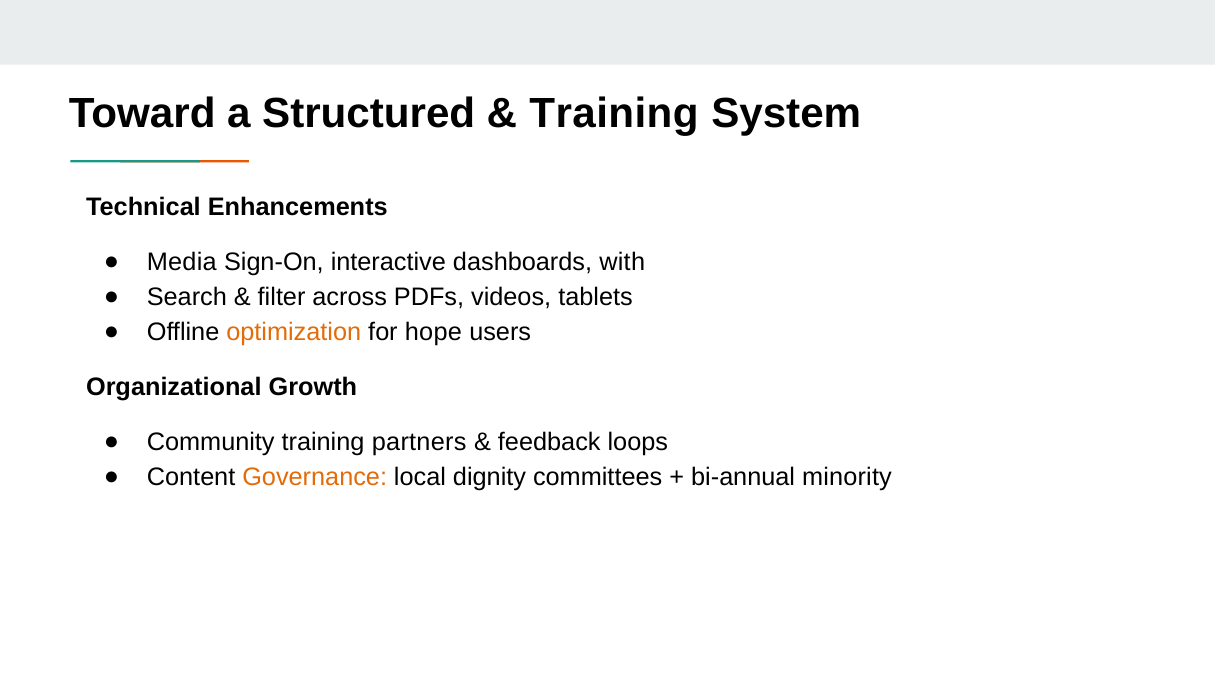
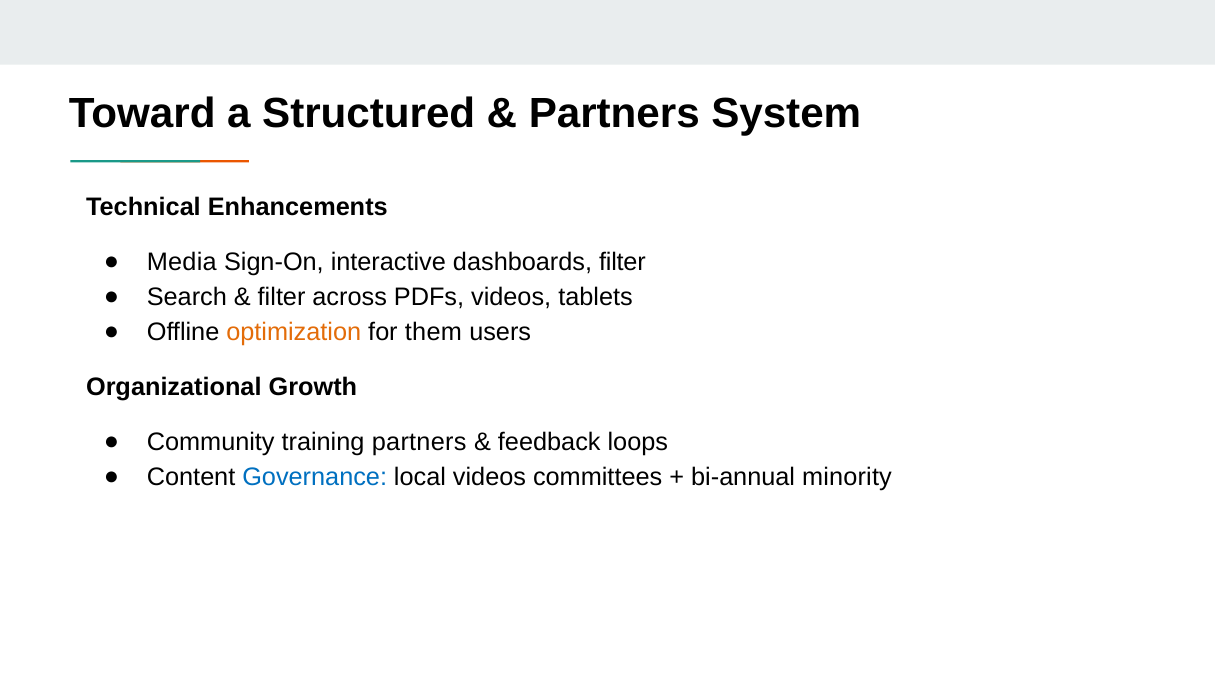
Training at (614, 114): Training -> Partners
dashboards with: with -> filter
hope: hope -> them
Governance colour: orange -> blue
local dignity: dignity -> videos
